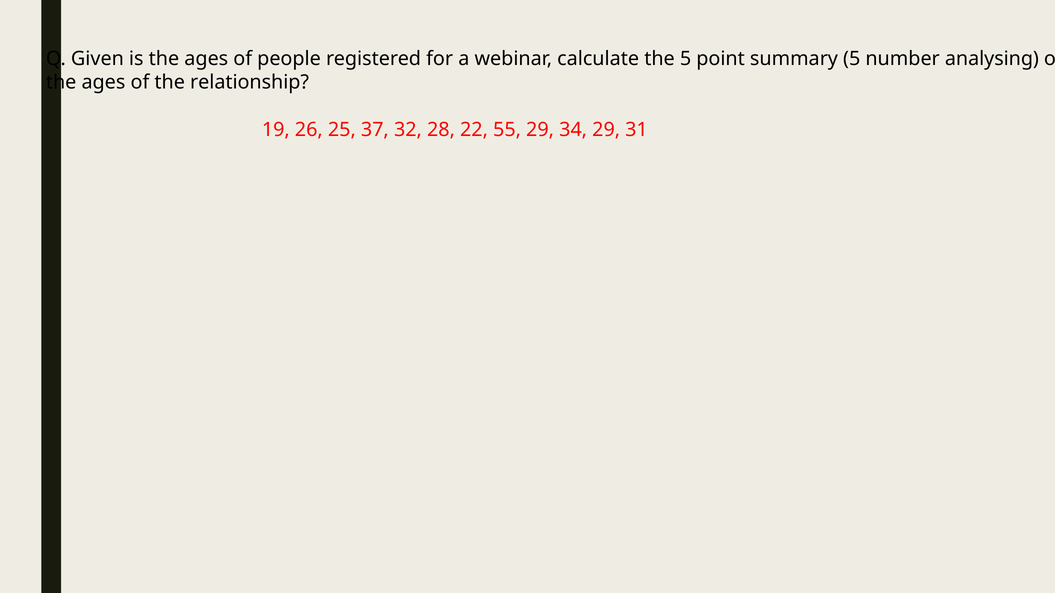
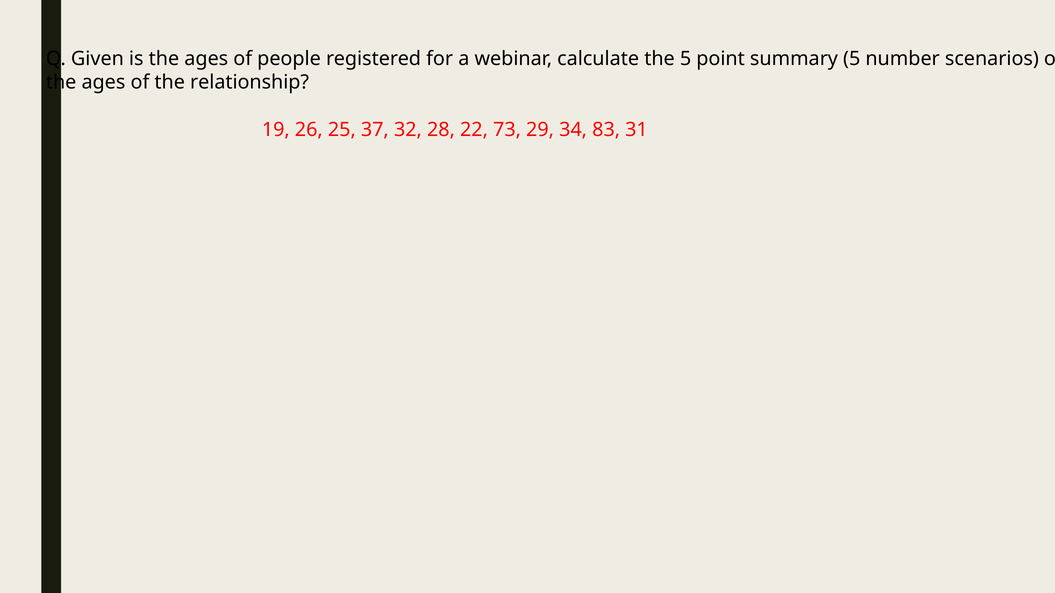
analysing: analysing -> scenarios
55: 55 -> 73
34 29: 29 -> 83
